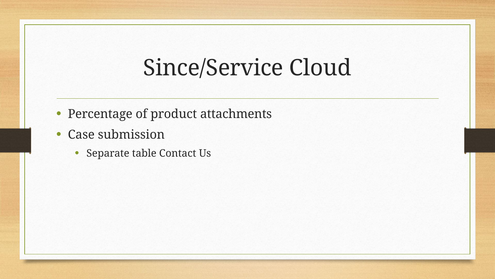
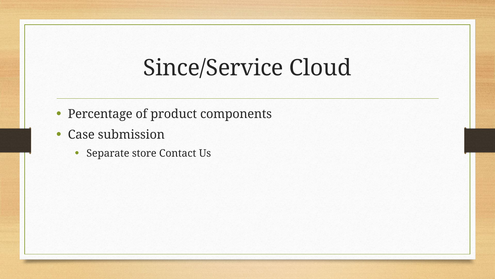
attachments: attachments -> components
table: table -> store
